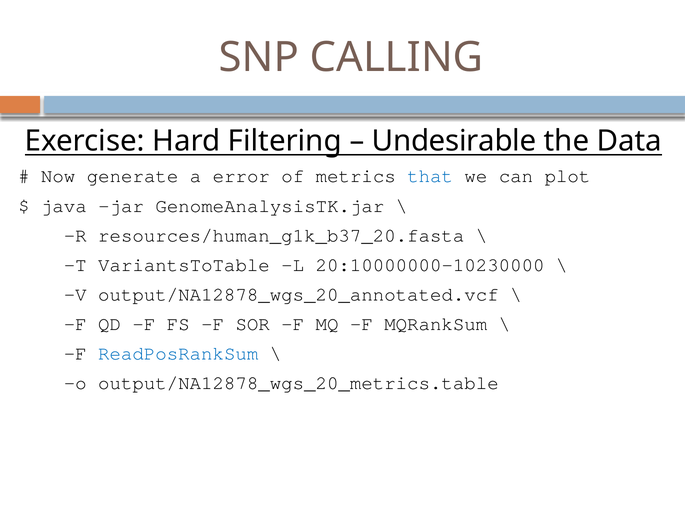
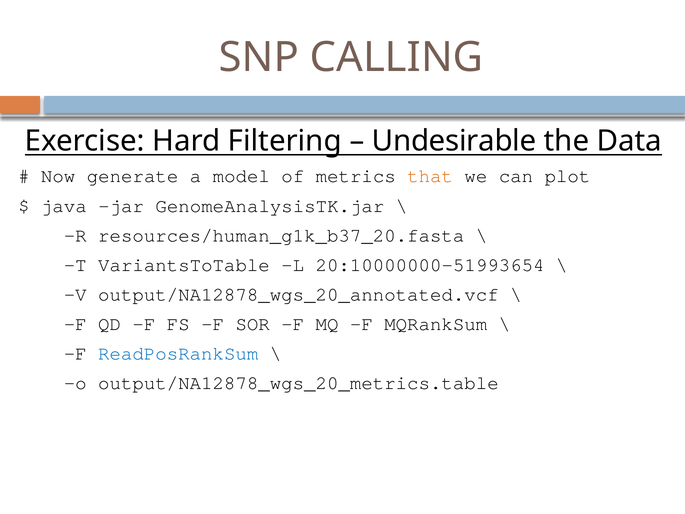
error: error -> model
that colour: blue -> orange
20:10000000-10230000: 20:10000000-10230000 -> 20:10000000-51993654
